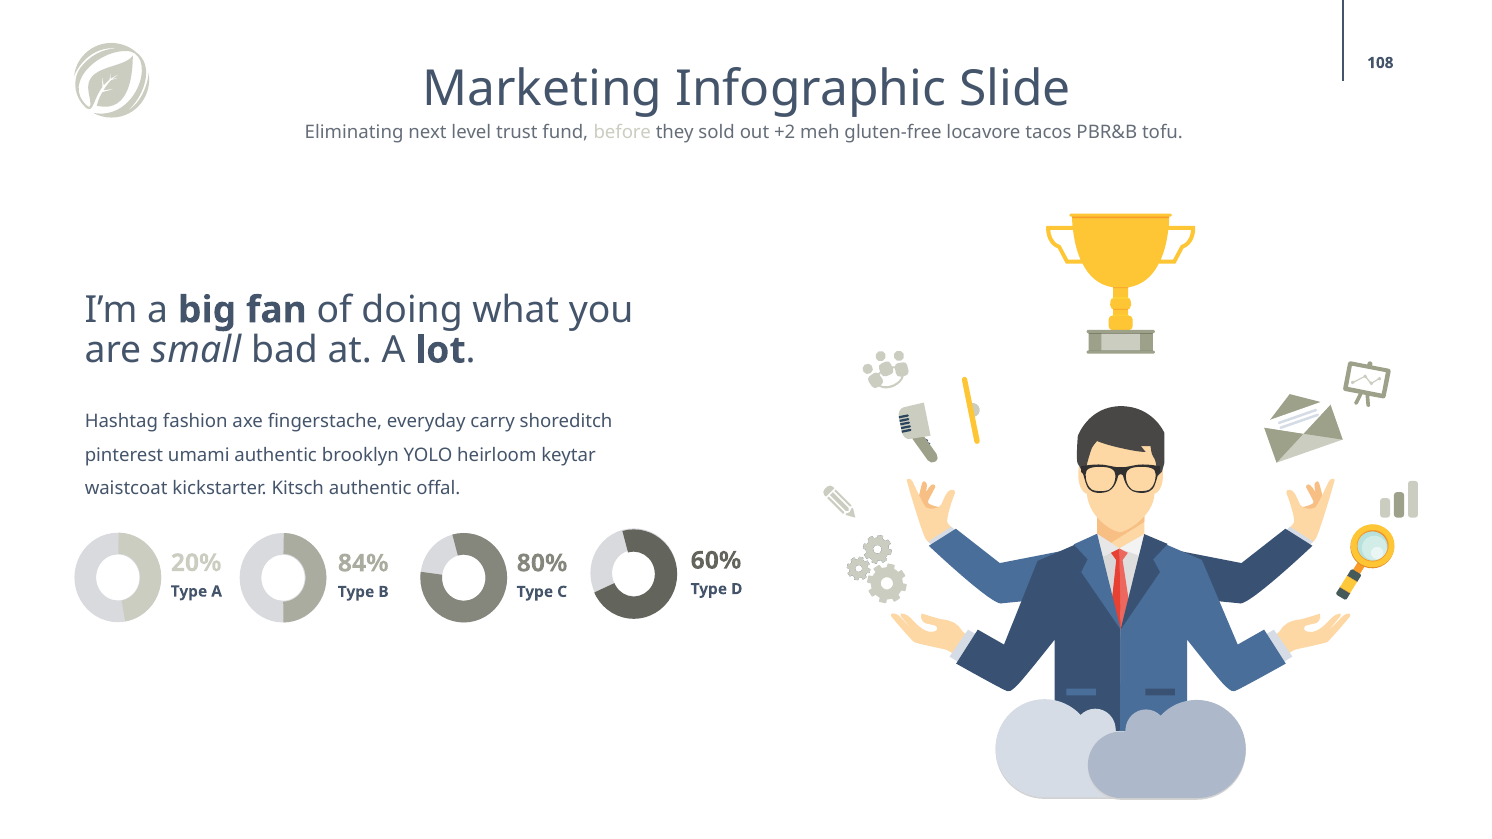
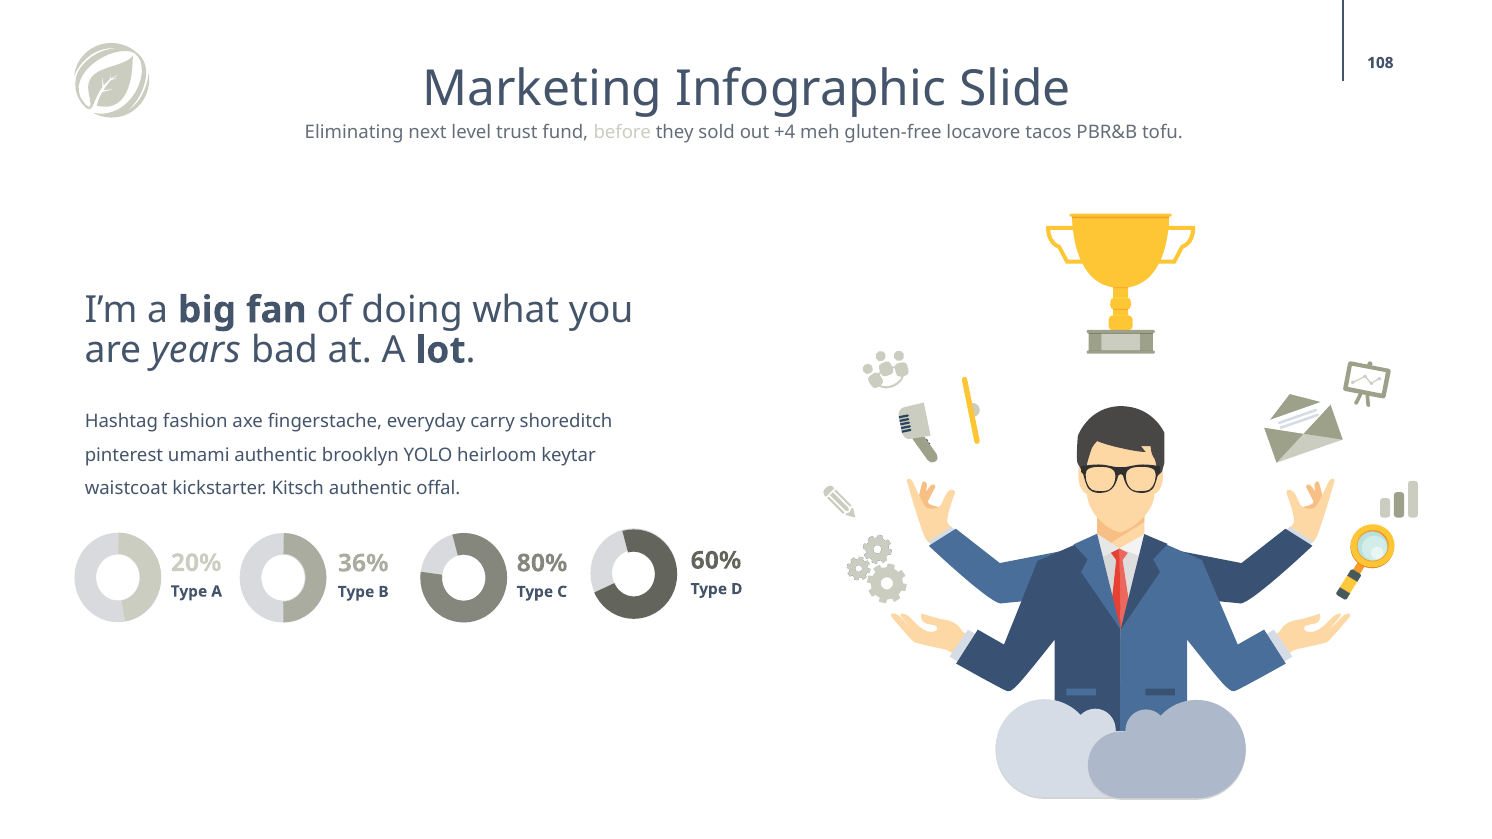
+2: +2 -> +4
small: small -> years
84%: 84% -> 36%
